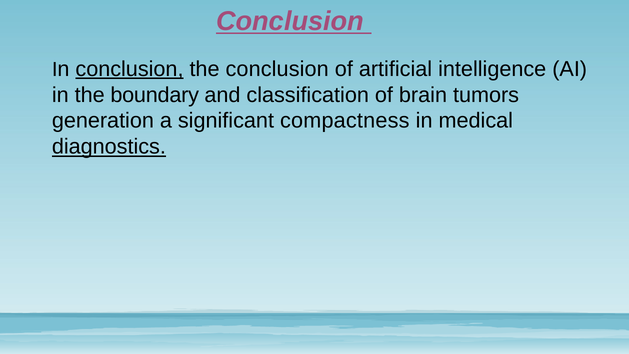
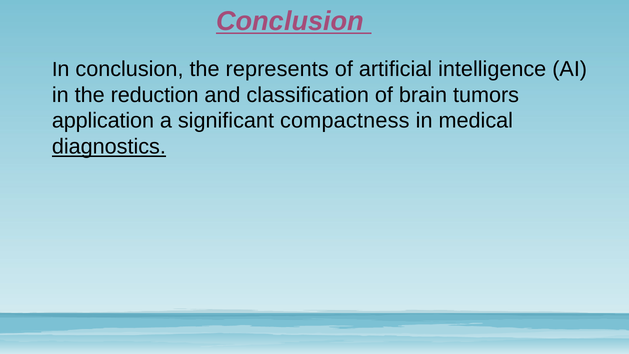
conclusion at (129, 69) underline: present -> none
the conclusion: conclusion -> represents
boundary: boundary -> reduction
generation: generation -> application
